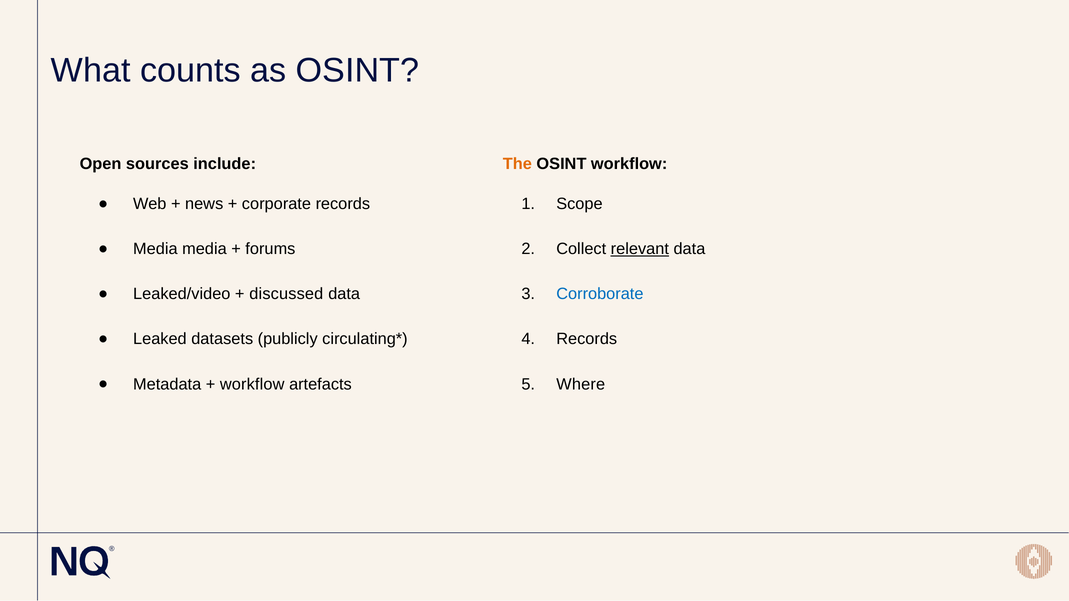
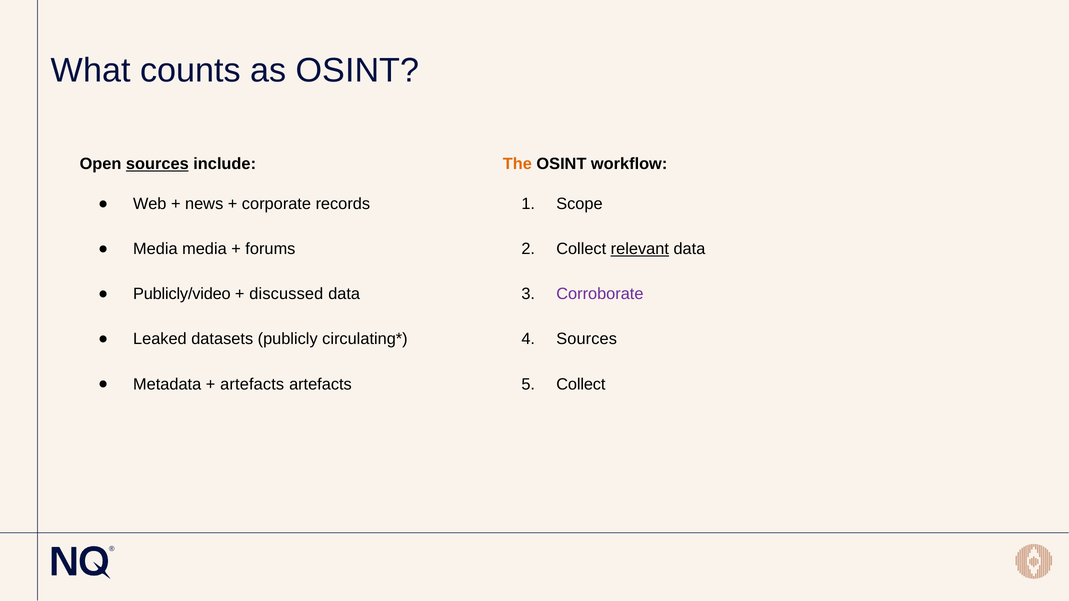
sources at (157, 164) underline: none -> present
Leaked/video: Leaked/video -> Publicly/video
Corroborate colour: blue -> purple
Records at (587, 339): Records -> Sources
workflow at (252, 384): workflow -> artefacts
Where at (581, 384): Where -> Collect
